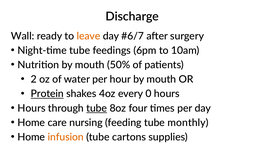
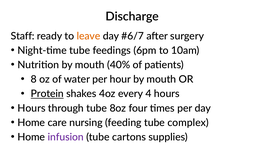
Wall: Wall -> Staff
50%: 50% -> 40%
2: 2 -> 8
0: 0 -> 4
tube at (97, 108) underline: present -> none
monthly: monthly -> complex
infusion colour: orange -> purple
